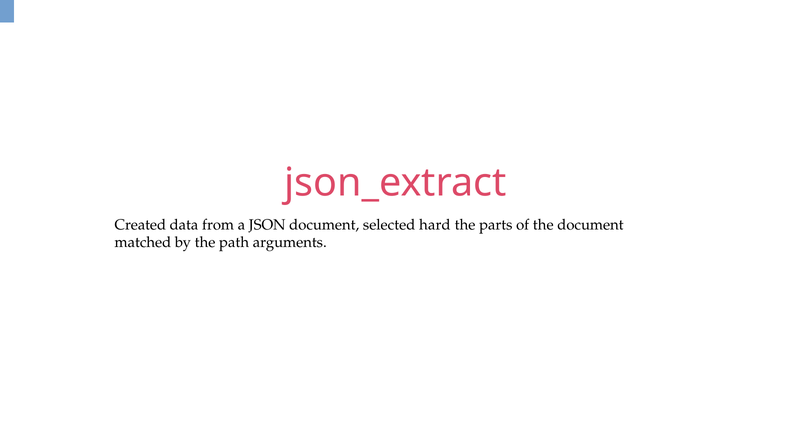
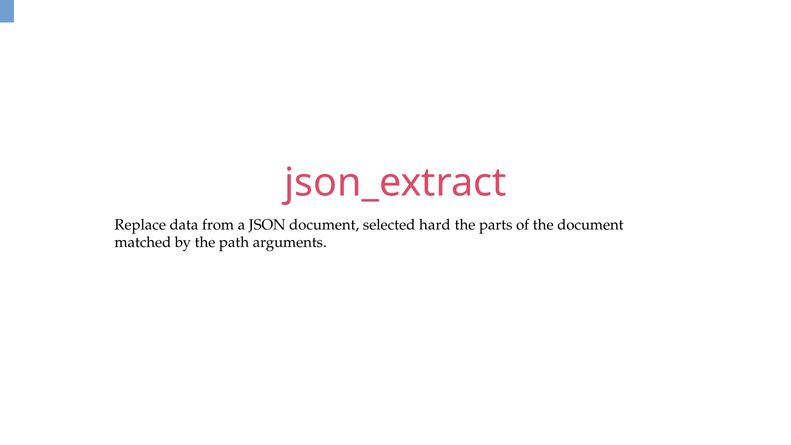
Created: Created -> Replace
